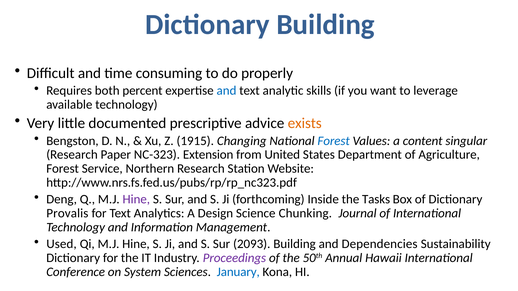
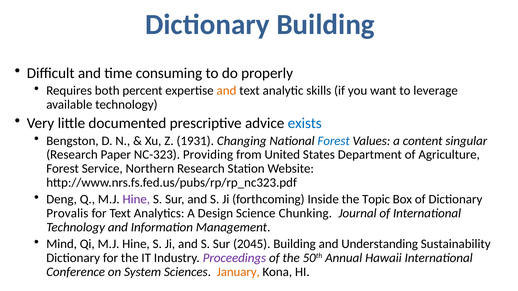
and at (226, 91) colour: blue -> orange
exists colour: orange -> blue
1915: 1915 -> 1931
Extension: Extension -> Providing
Tasks: Tasks -> Topic
Used: Used -> Mind
2093: 2093 -> 2045
Dependencies: Dependencies -> Understanding
January colour: blue -> orange
